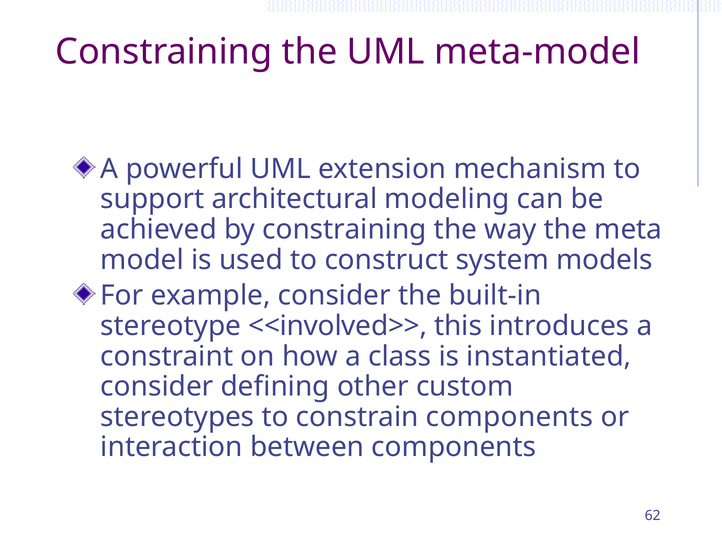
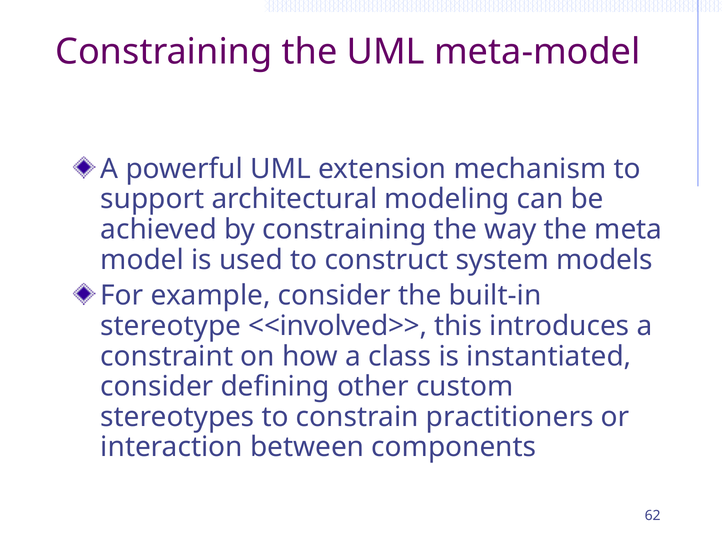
constrain components: components -> practitioners
